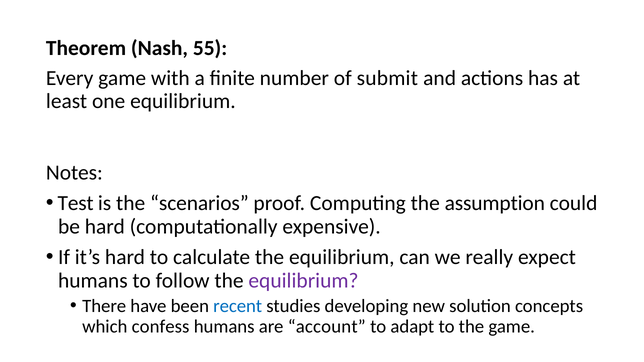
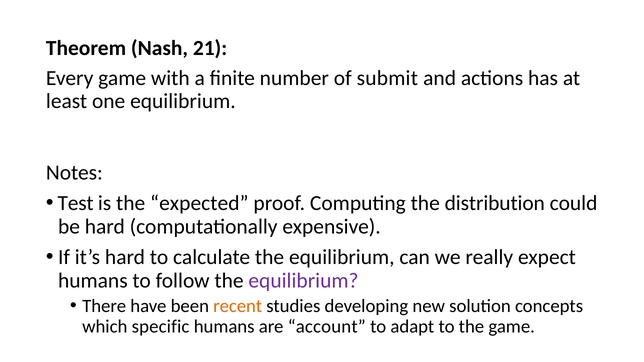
55: 55 -> 21
scenarios: scenarios -> expected
assumption: assumption -> distribution
recent colour: blue -> orange
confess: confess -> specific
